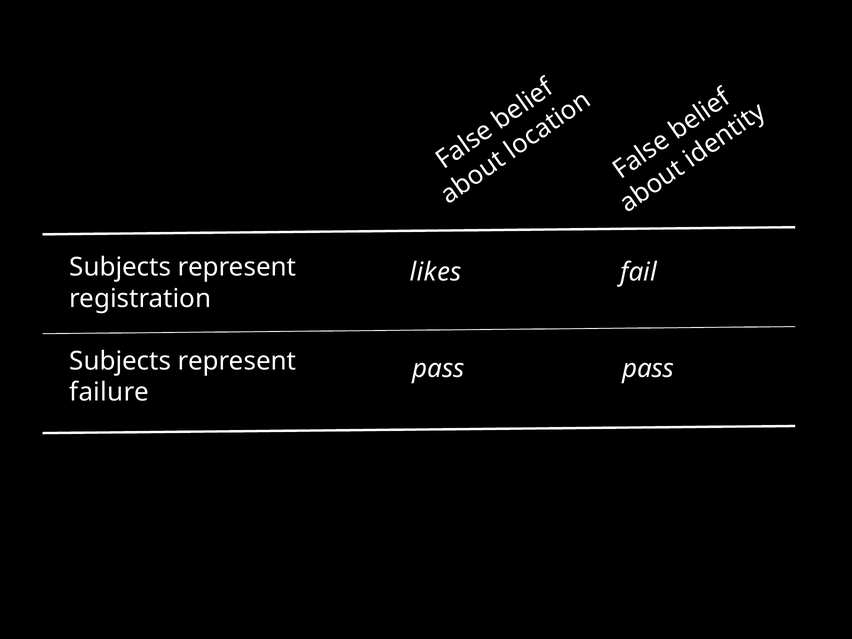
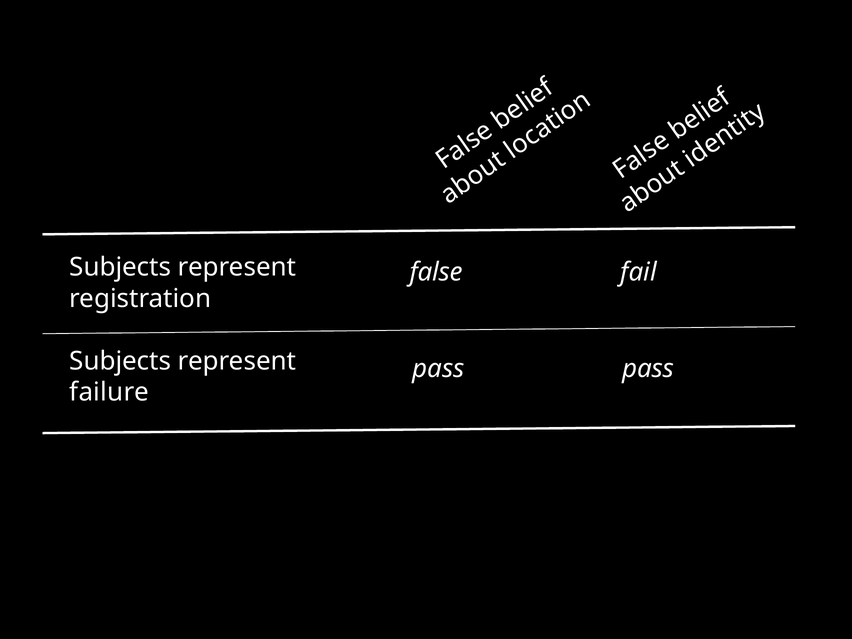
likes: likes -> false
